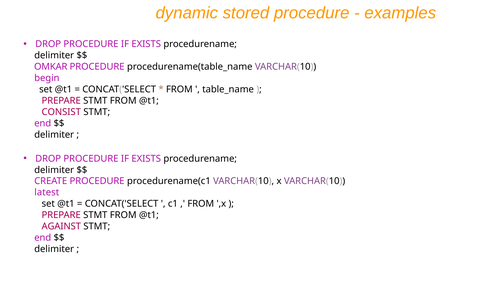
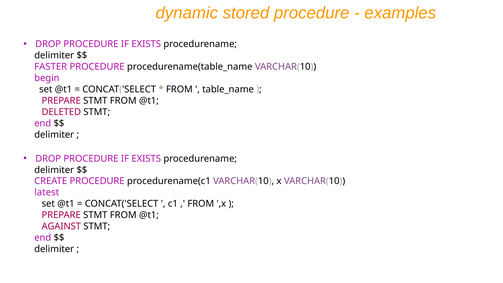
OMKAR: OMKAR -> FASTER
CONSIST: CONSIST -> DELETED
